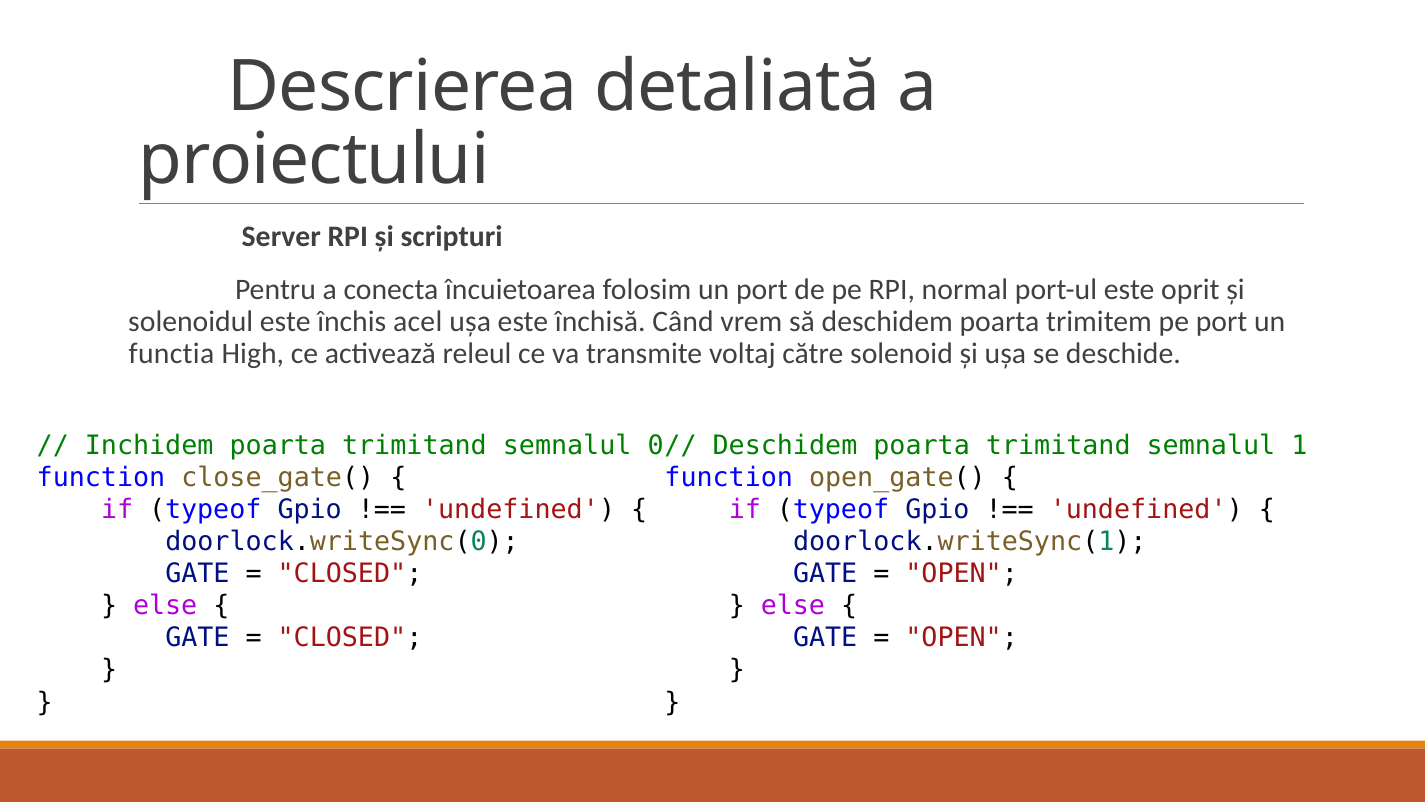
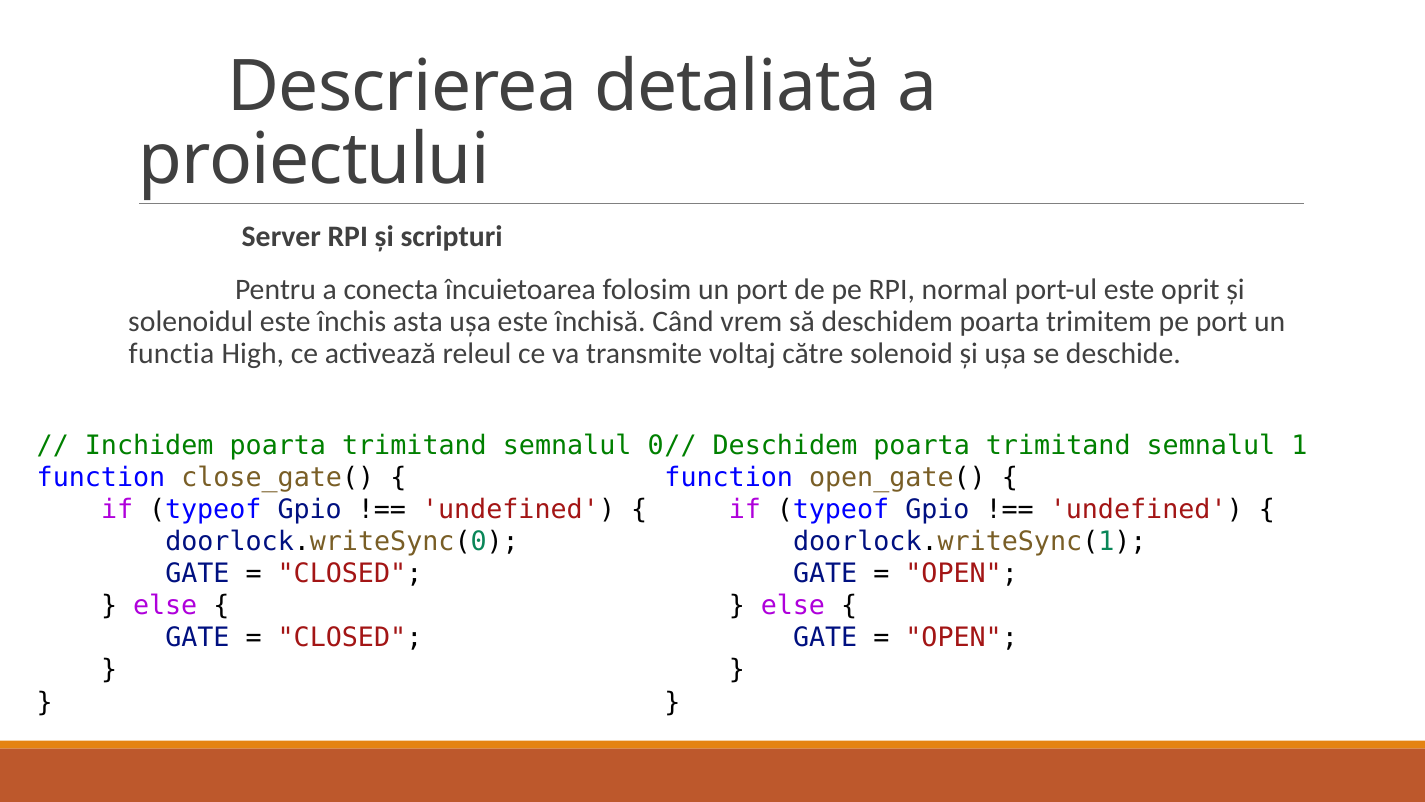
acel: acel -> asta
